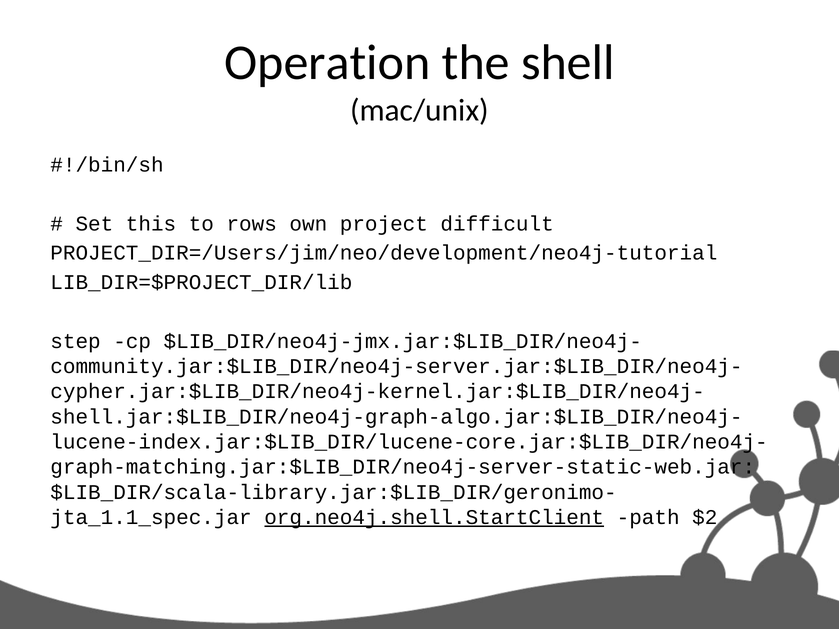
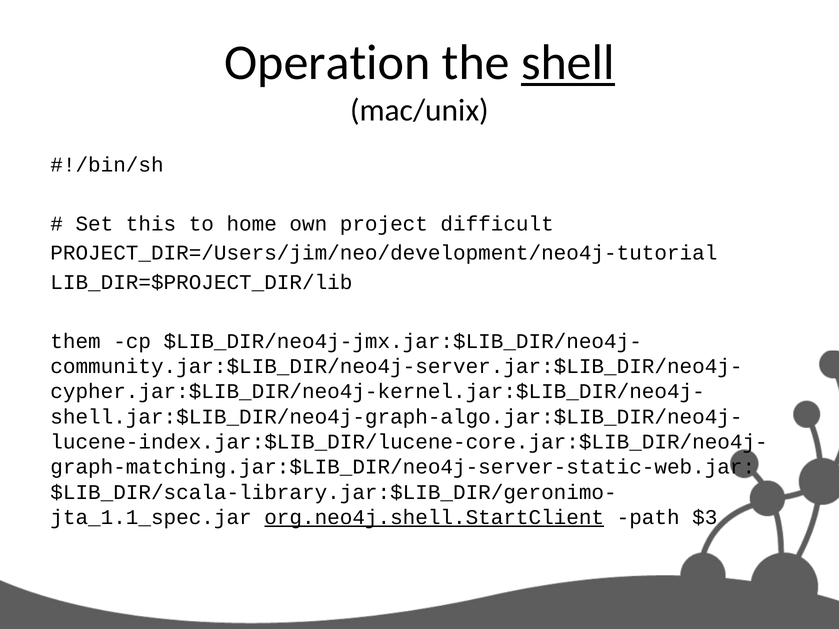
shell underline: none -> present
rows: rows -> home
step: step -> them
$2: $2 -> $3
